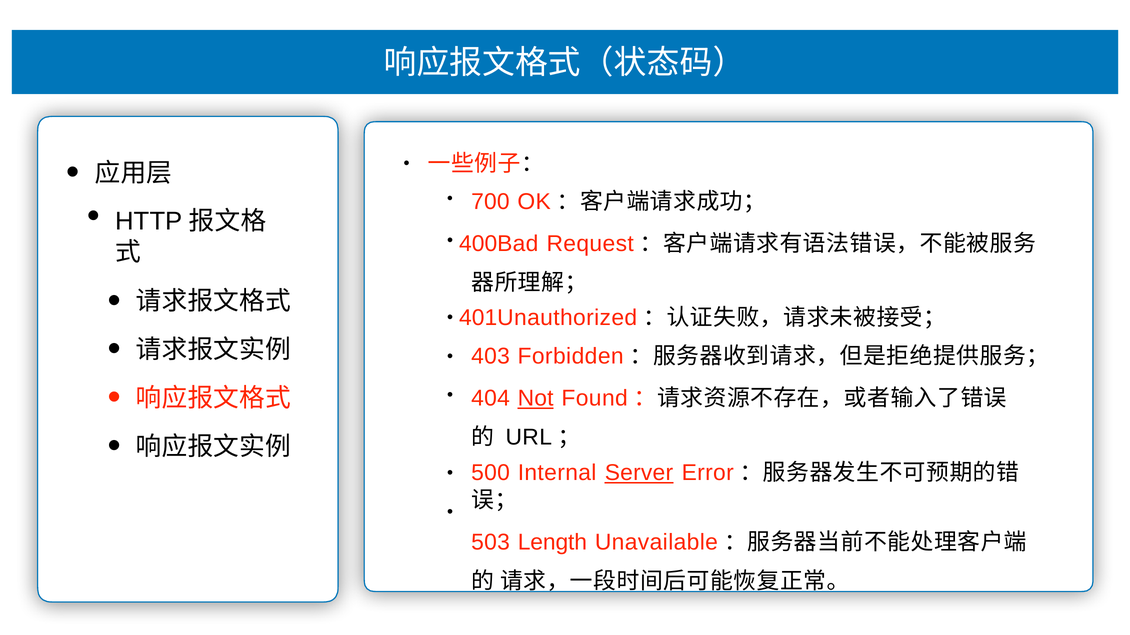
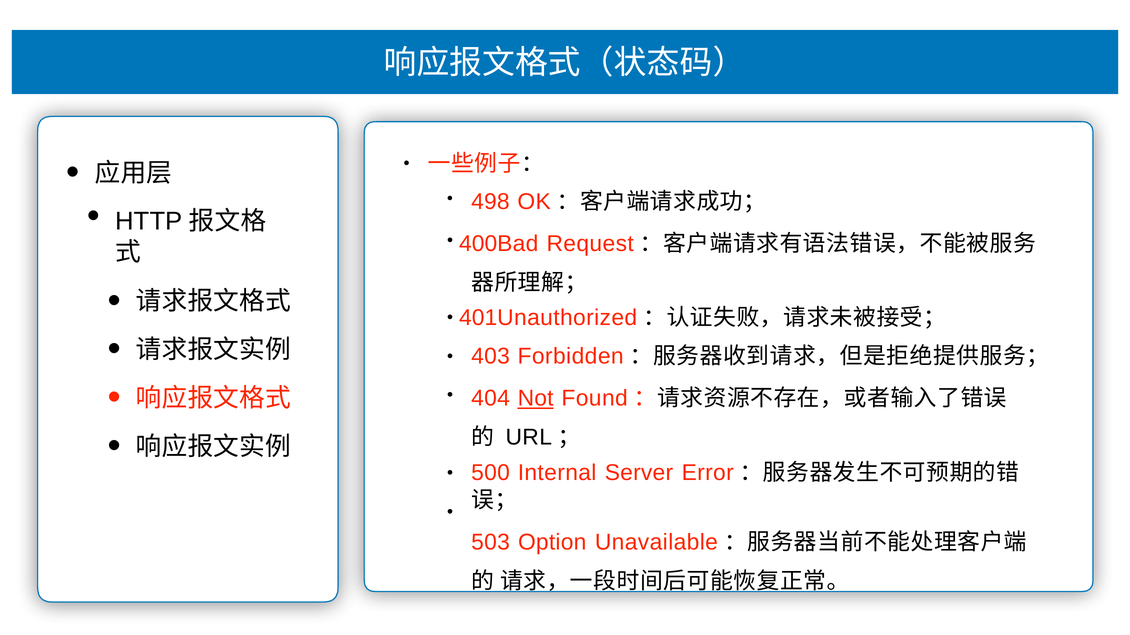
700: 700 -> 498
Server underline: present -> none
Length: Length -> Option
